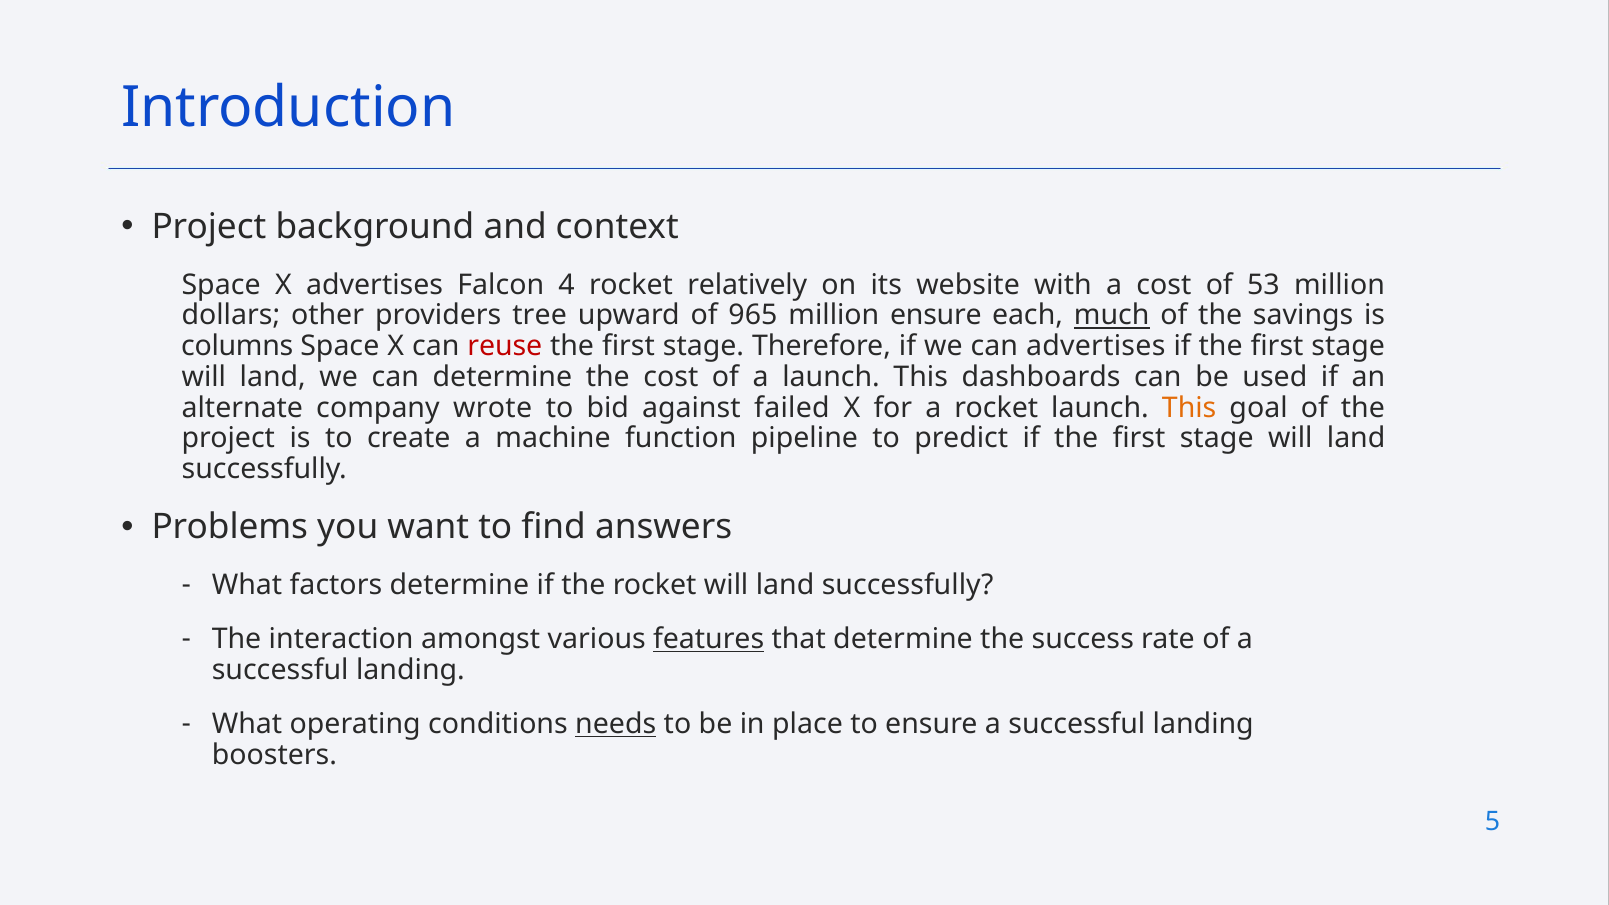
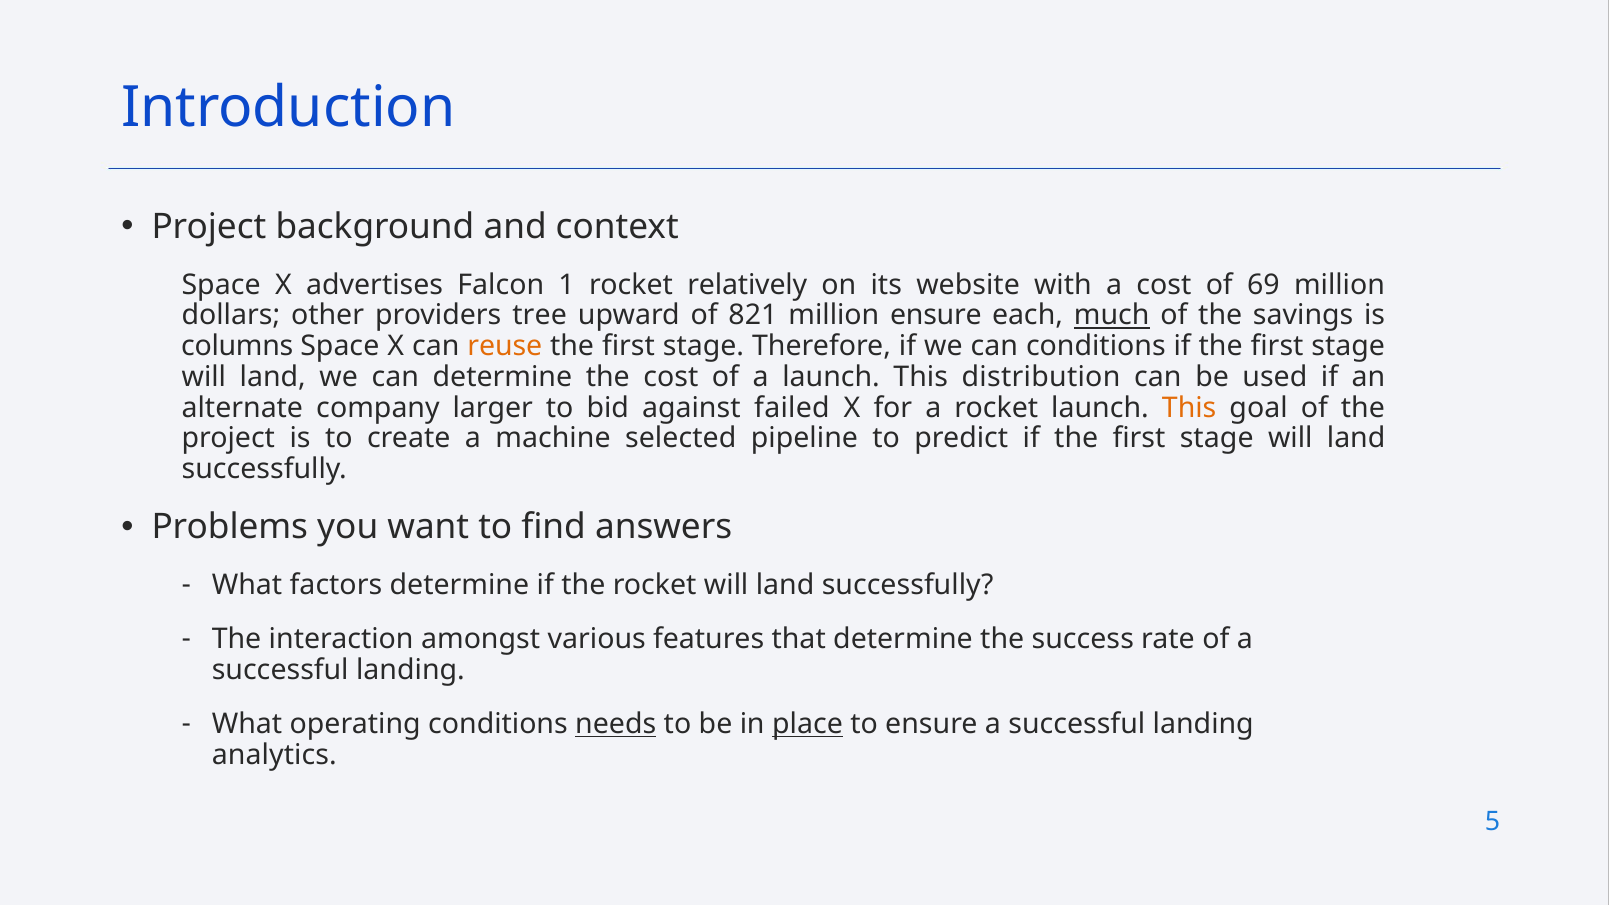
4: 4 -> 1
53: 53 -> 69
965: 965 -> 821
reuse colour: red -> orange
can advertises: advertises -> conditions
dashboards: dashboards -> distribution
wrote: wrote -> larger
function: function -> selected
features underline: present -> none
place underline: none -> present
boosters: boosters -> analytics
